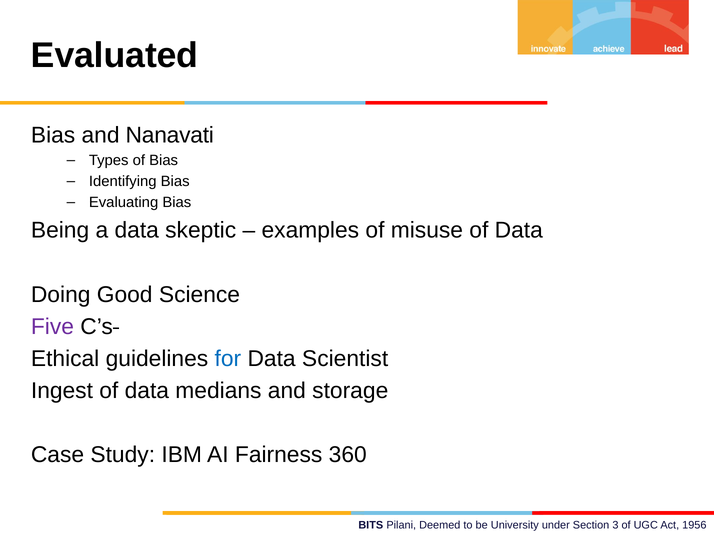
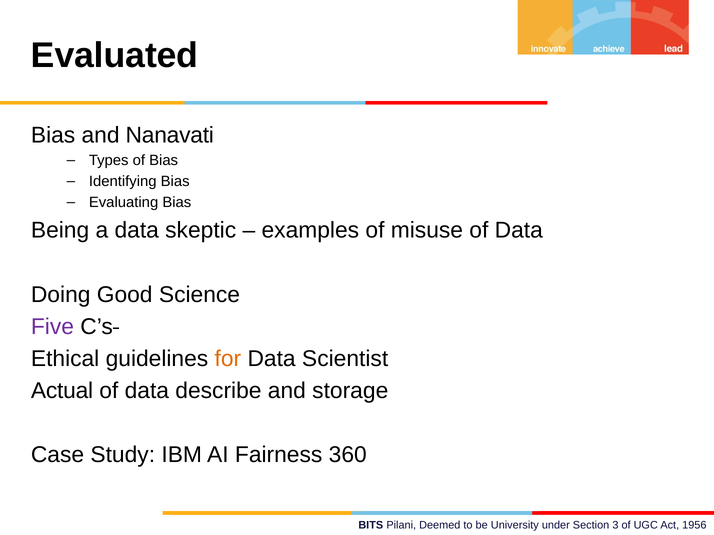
for colour: blue -> orange
Ingest: Ingest -> Actual
medians: medians -> describe
